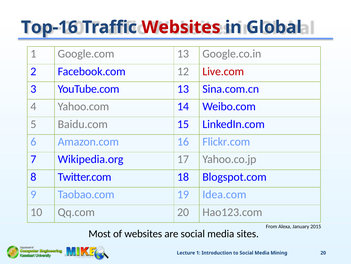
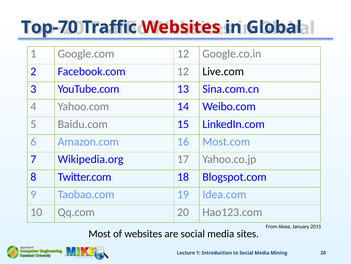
Top-16: Top-16 -> Top-70
Google.com 13: 13 -> 12
Live.com colour: red -> black
Flickr.com: Flickr.com -> Most.com
